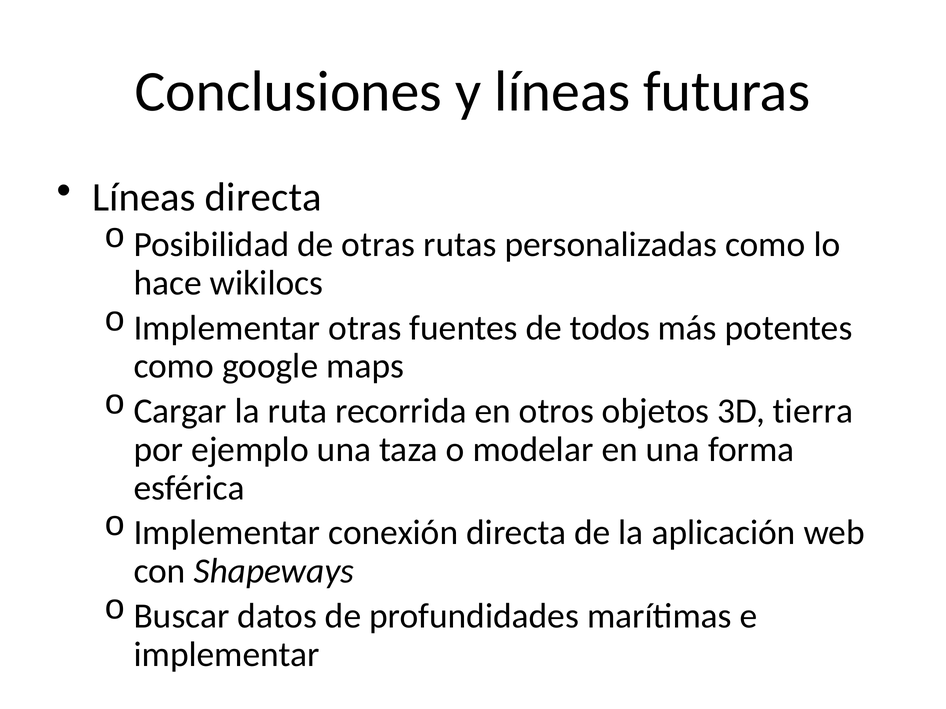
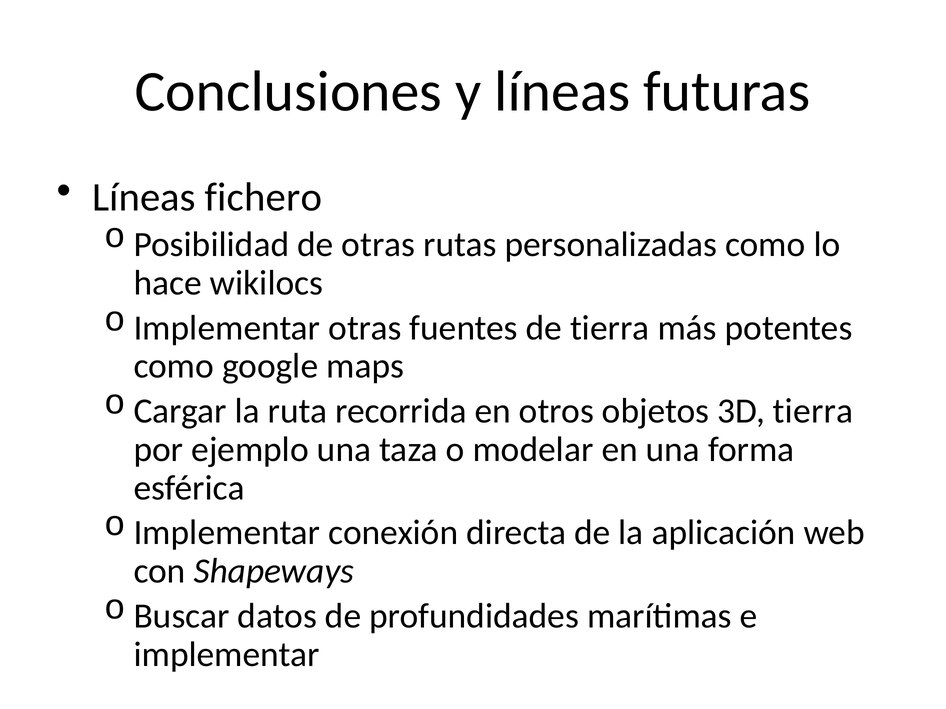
Líneas directa: directa -> fichero
de todos: todos -> tierra
